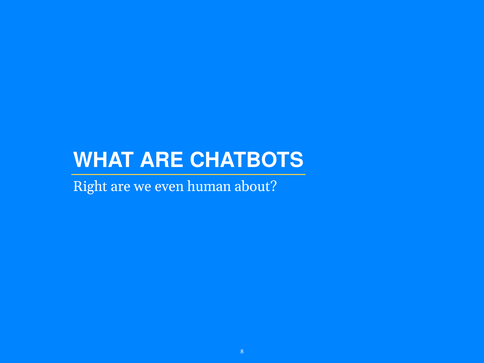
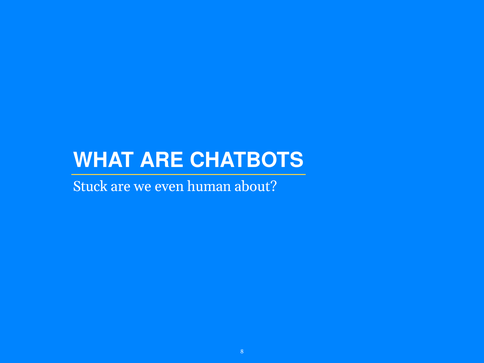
Right: Right -> Stuck
